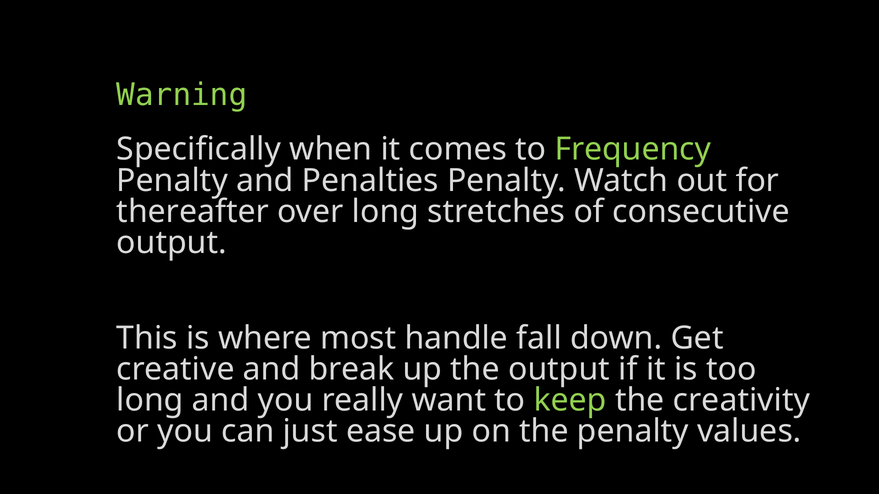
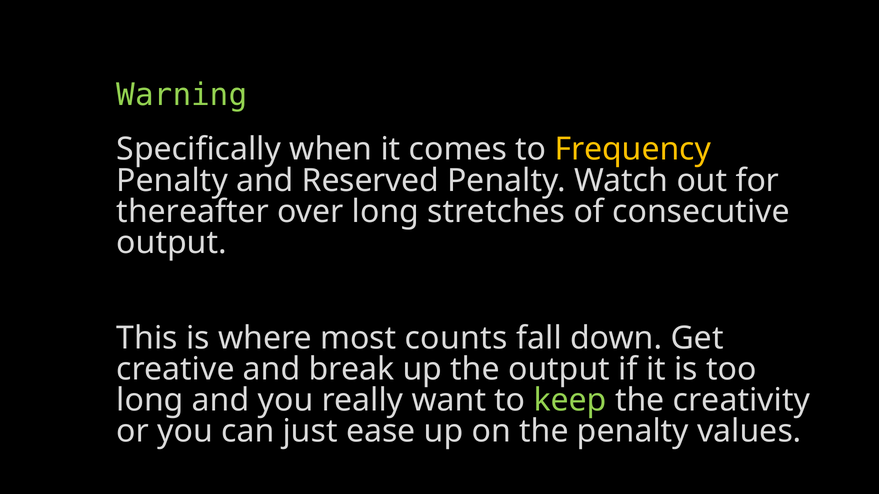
Frequency colour: light green -> yellow
Penalties: Penalties -> Reserved
handle: handle -> counts
